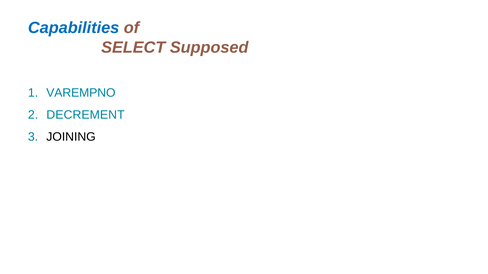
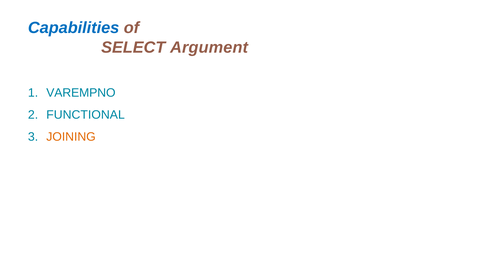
Supposed: Supposed -> Argument
DECREMENT: DECREMENT -> FUNCTIONAL
JOINING colour: black -> orange
